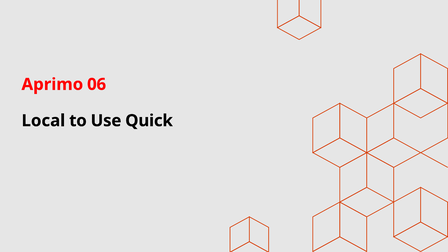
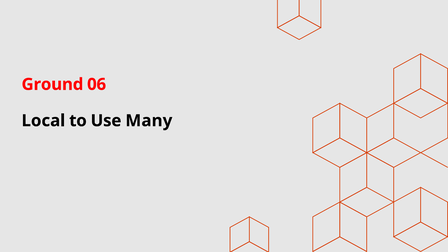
Aprimo: Aprimo -> Ground
Quick: Quick -> Many
